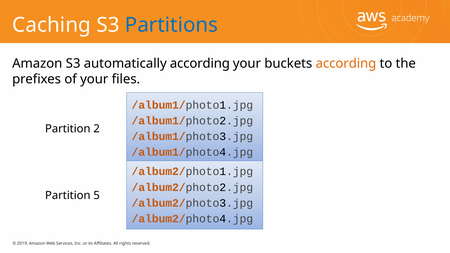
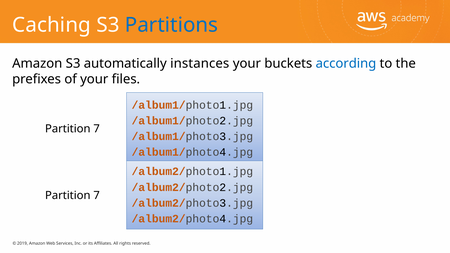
automatically according: according -> instances
according at (346, 64) colour: orange -> blue
2 at (97, 129): 2 -> 7
5 at (97, 196): 5 -> 7
